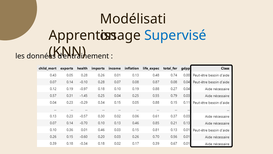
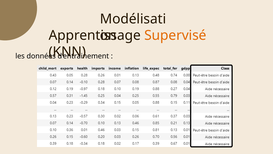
Supervisé colour: blue -> orange
